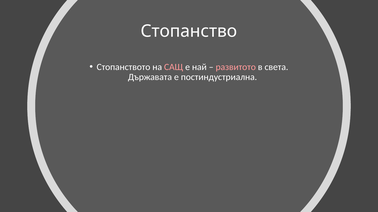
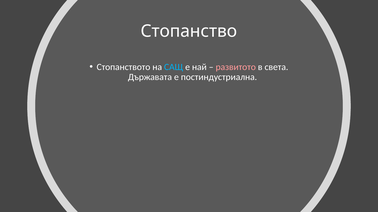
САЩ colour: pink -> light blue
